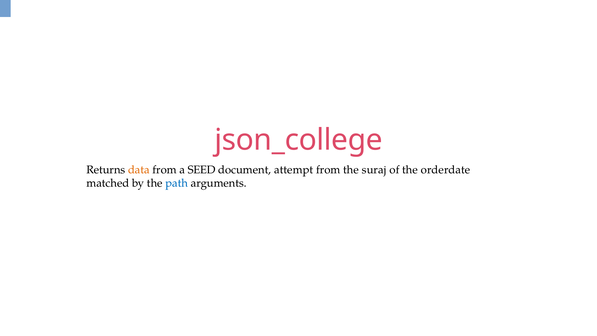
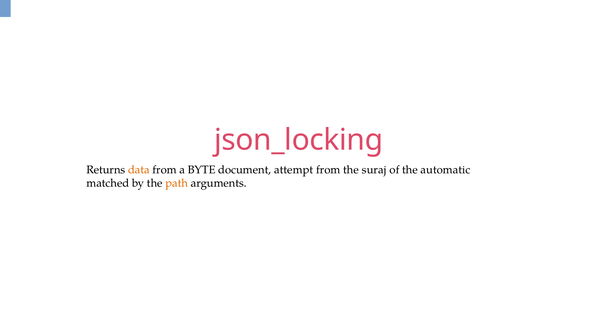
json_college: json_college -> json_locking
SEED: SEED -> BYTE
orderdate: orderdate -> automatic
path colour: blue -> orange
